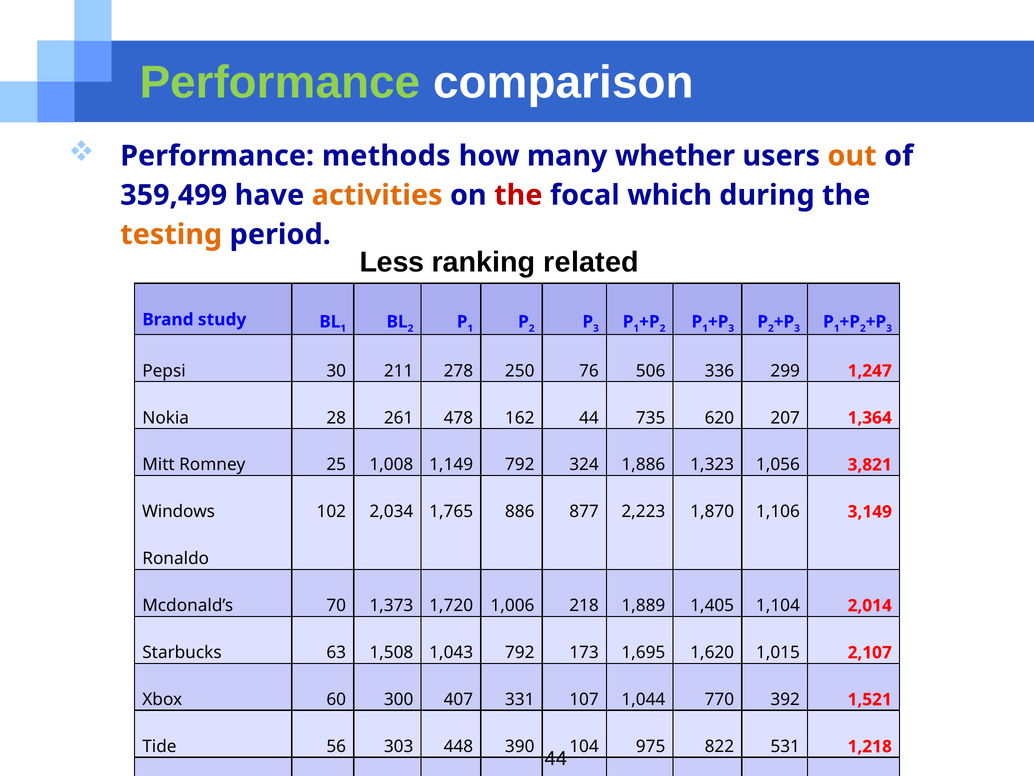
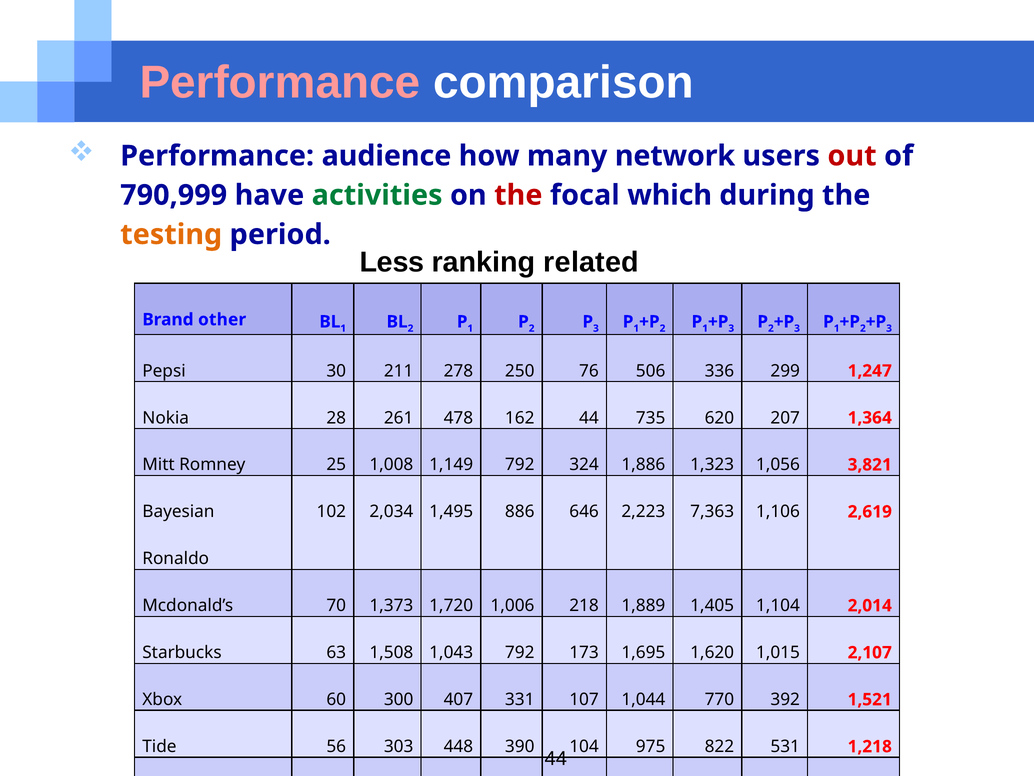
Performance at (280, 82) colour: light green -> pink
methods: methods -> audience
whether: whether -> network
out colour: orange -> red
359,499: 359,499 -> 790,999
activities colour: orange -> green
study: study -> other
Windows at (178, 511): Windows -> Bayesian
1,765: 1,765 -> 1,495
877: 877 -> 646
1,870: 1,870 -> 7,363
3,149: 3,149 -> 2,619
